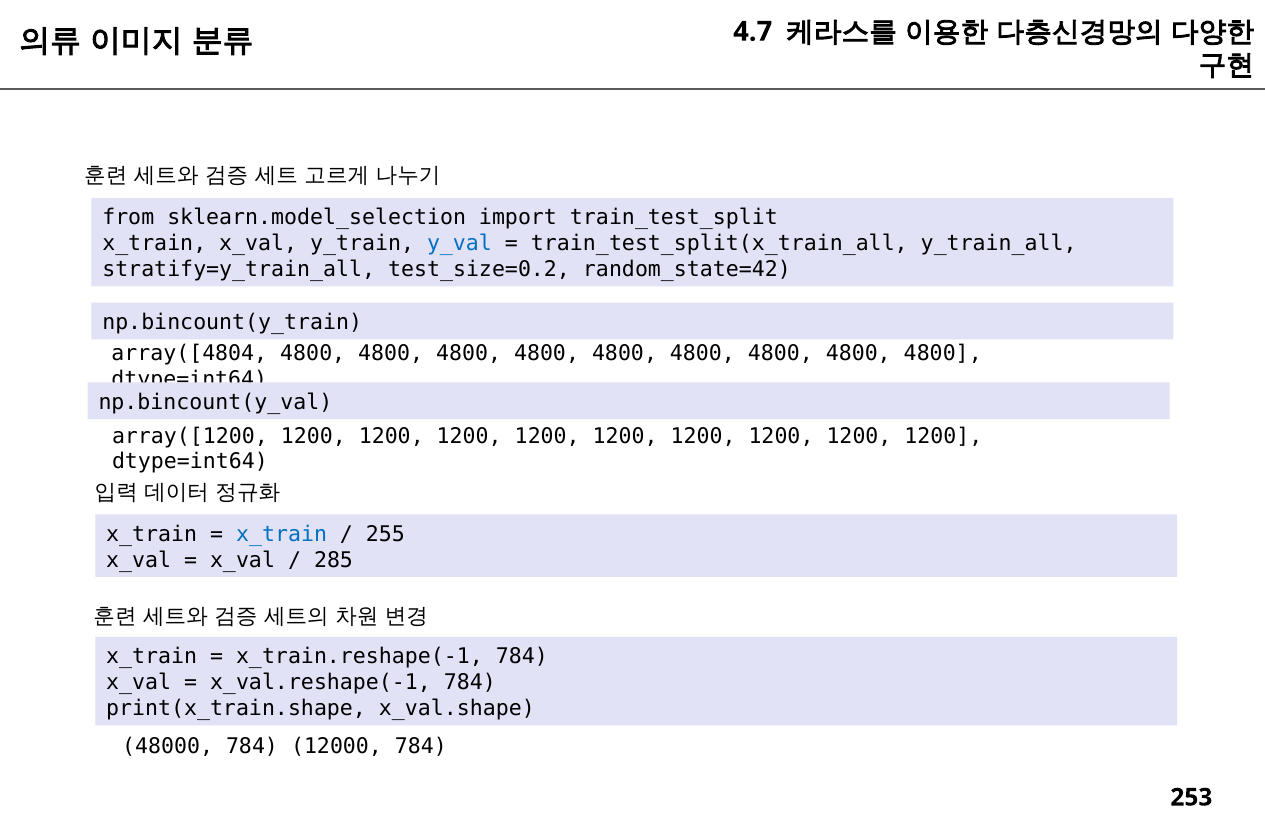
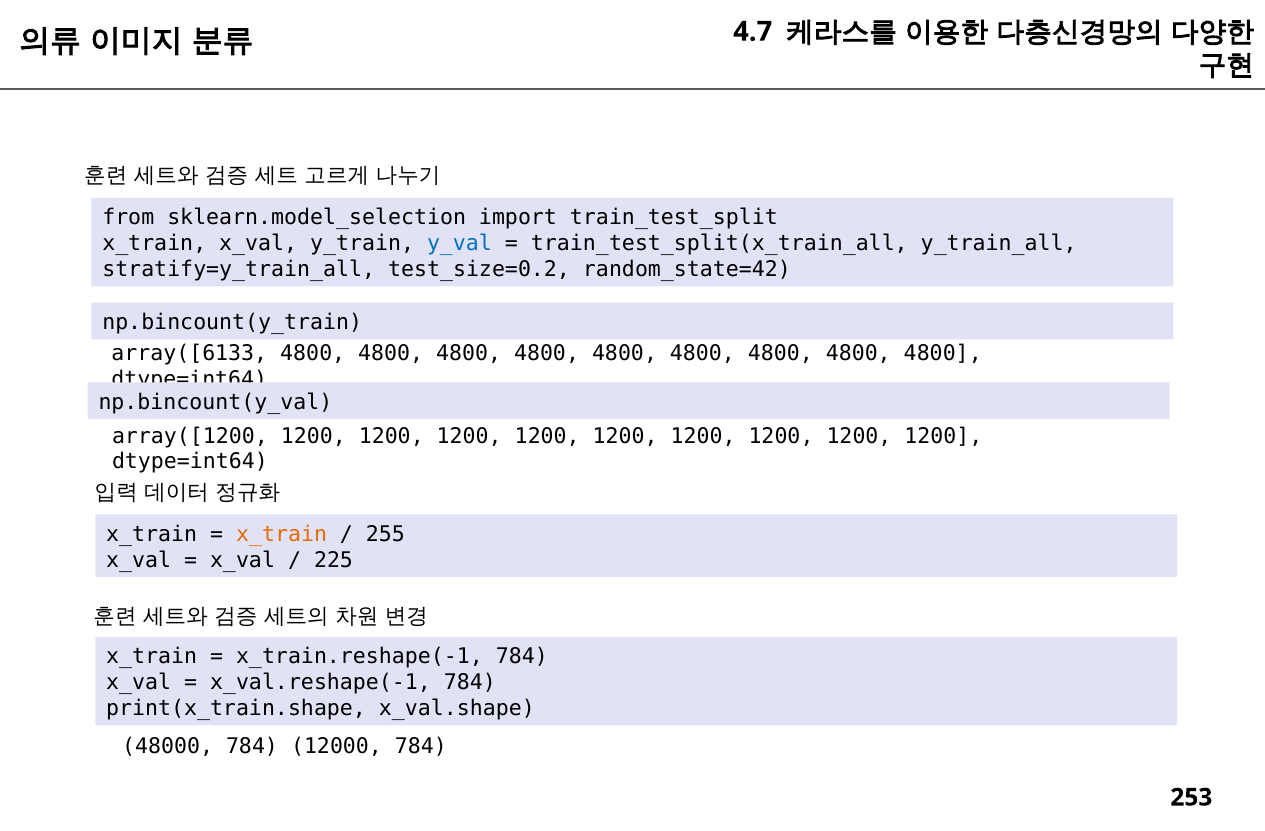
array([4804: array([4804 -> array([6133
x_train at (282, 534) colour: blue -> orange
285: 285 -> 225
